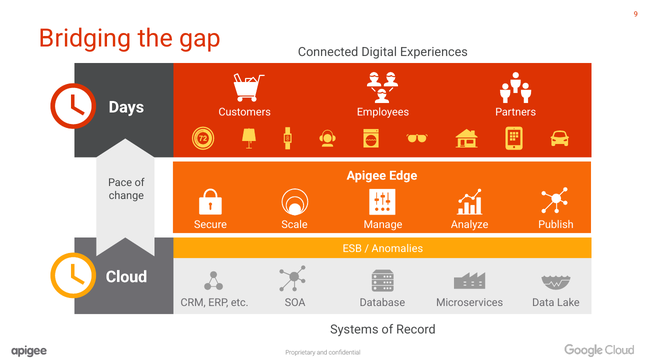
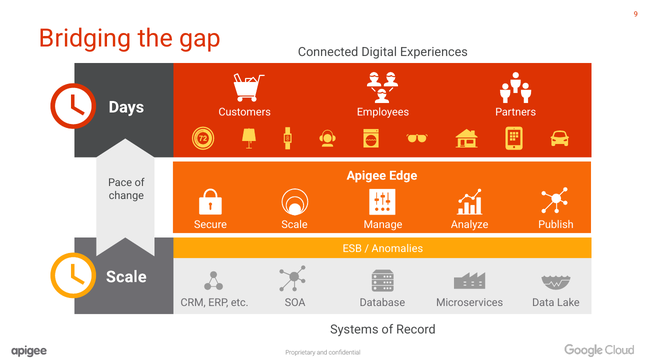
Cloud at (126, 277): Cloud -> Scale
